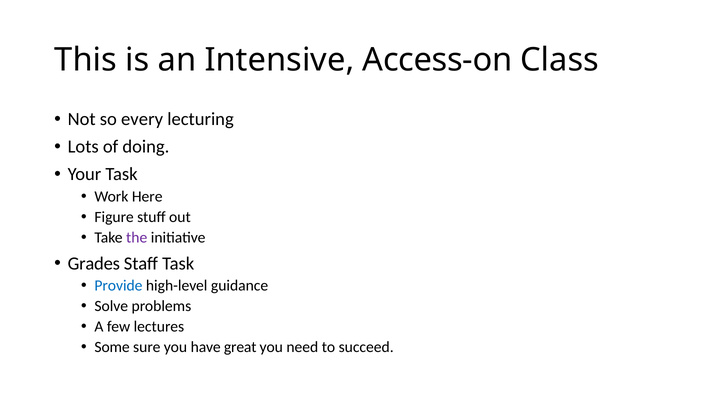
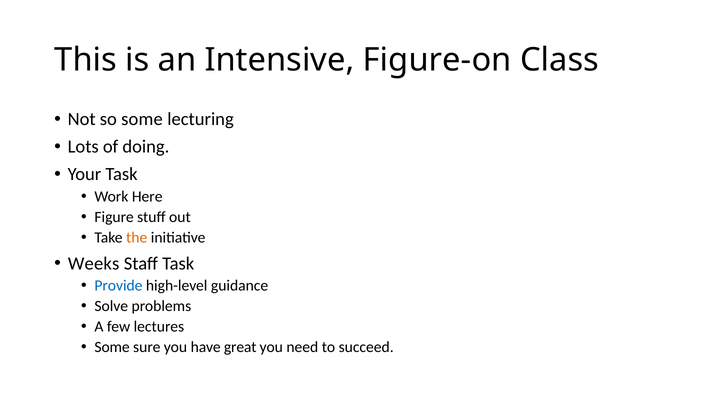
Access-on: Access-on -> Figure-on
so every: every -> some
the colour: purple -> orange
Grades: Grades -> Weeks
